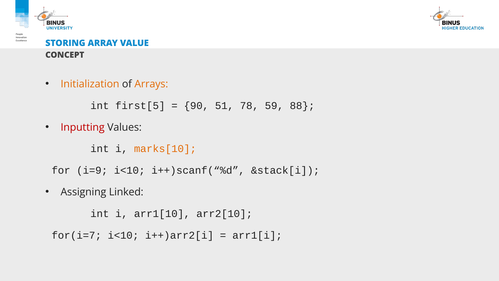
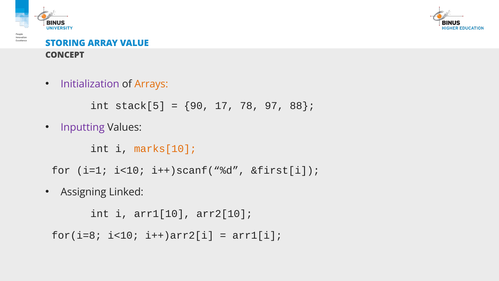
Initialization colour: orange -> purple
first[5: first[5 -> stack[5
51: 51 -> 17
59: 59 -> 97
Inputting colour: red -> purple
i=9: i=9 -> i=1
&stack[i: &stack[i -> &first[i
for(i=7: for(i=7 -> for(i=8
